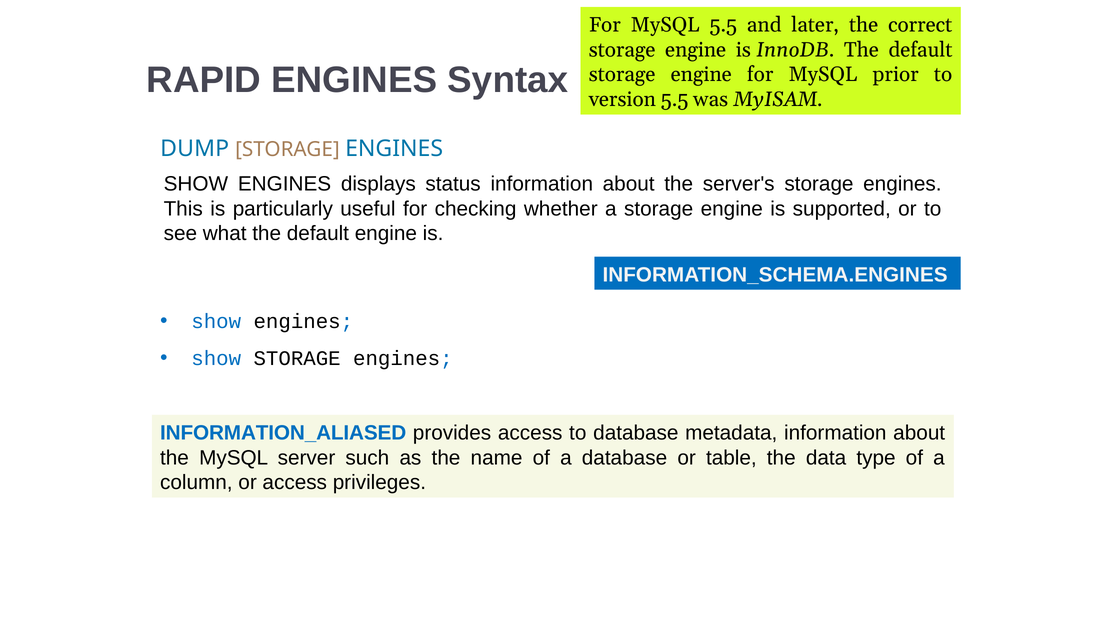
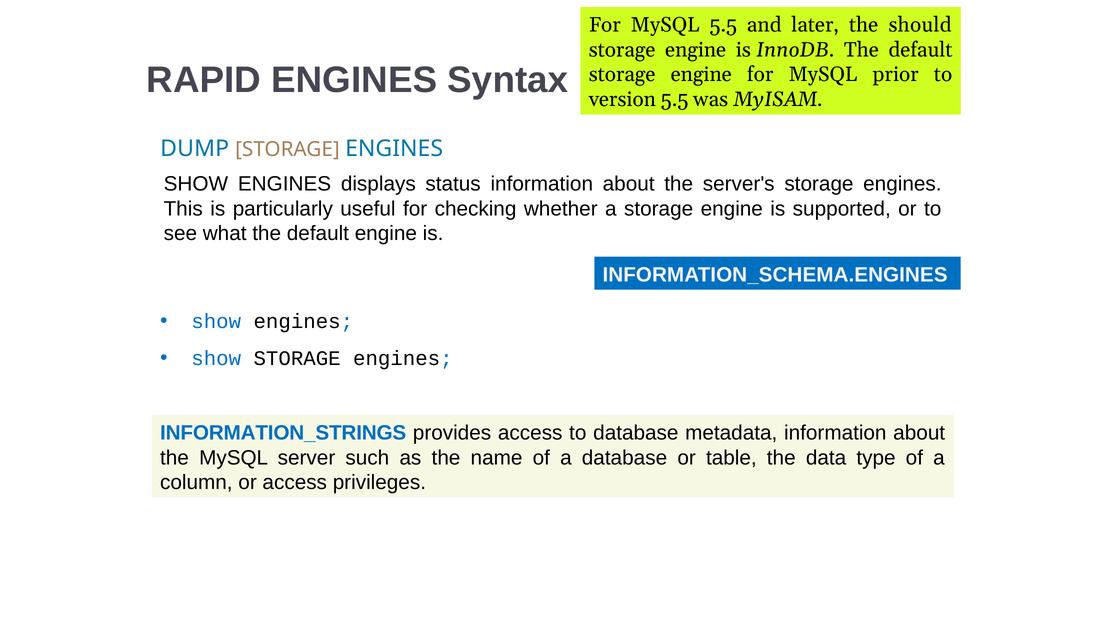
correct: correct -> should
INFORMATION_ALIASED: INFORMATION_ALIASED -> INFORMATION_STRINGS
